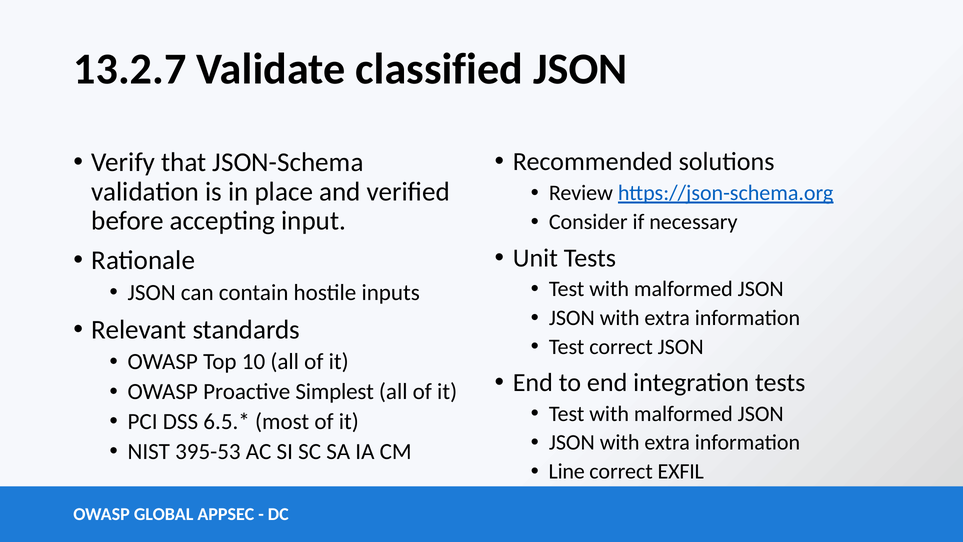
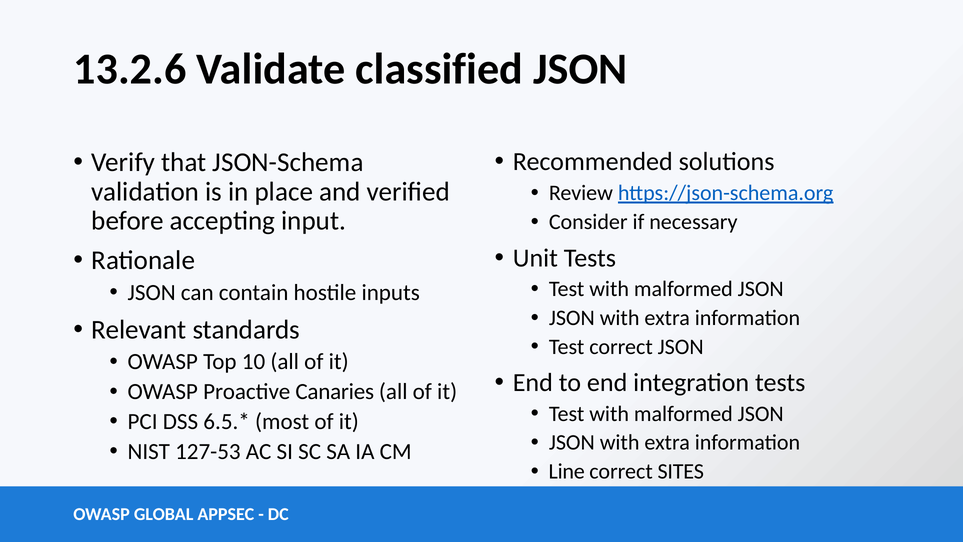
13.2.7: 13.2.7 -> 13.2.6
Simplest: Simplest -> Canaries
395-53: 395-53 -> 127-53
EXFIL: EXFIL -> SITES
